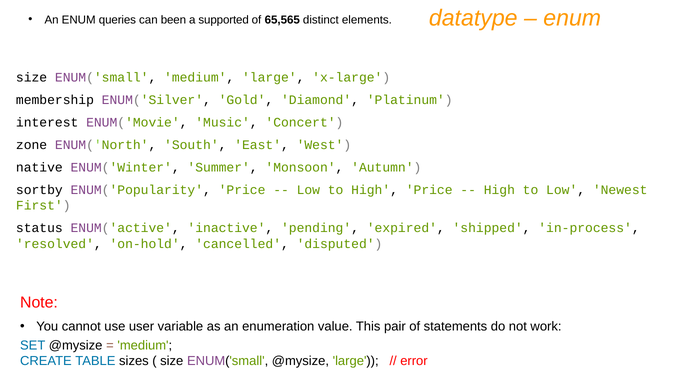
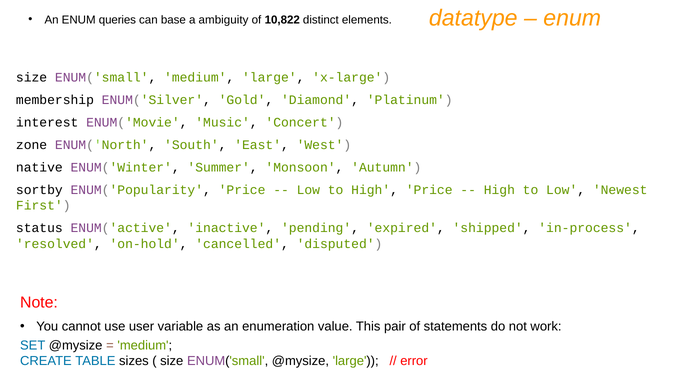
been: been -> base
supported: supported -> ambiguity
65,565: 65,565 -> 10,822
